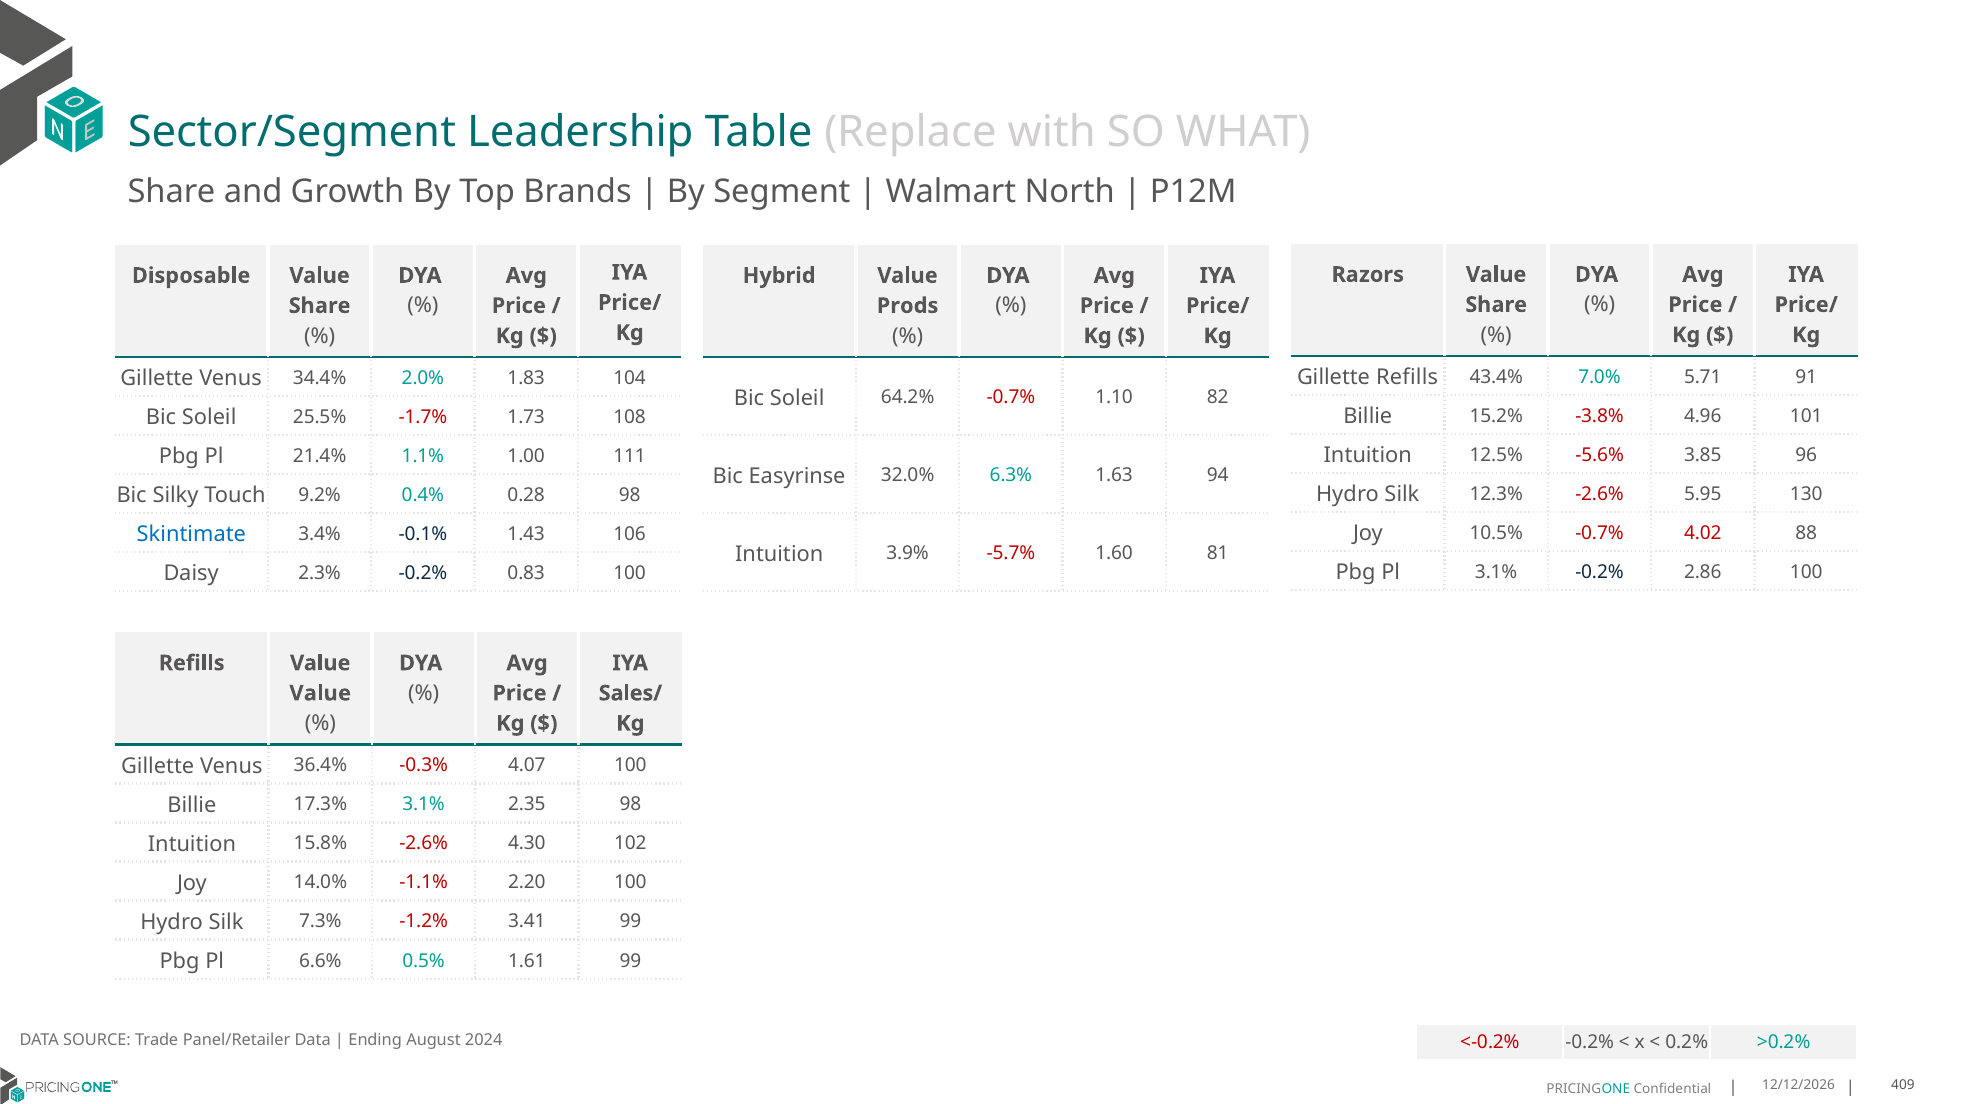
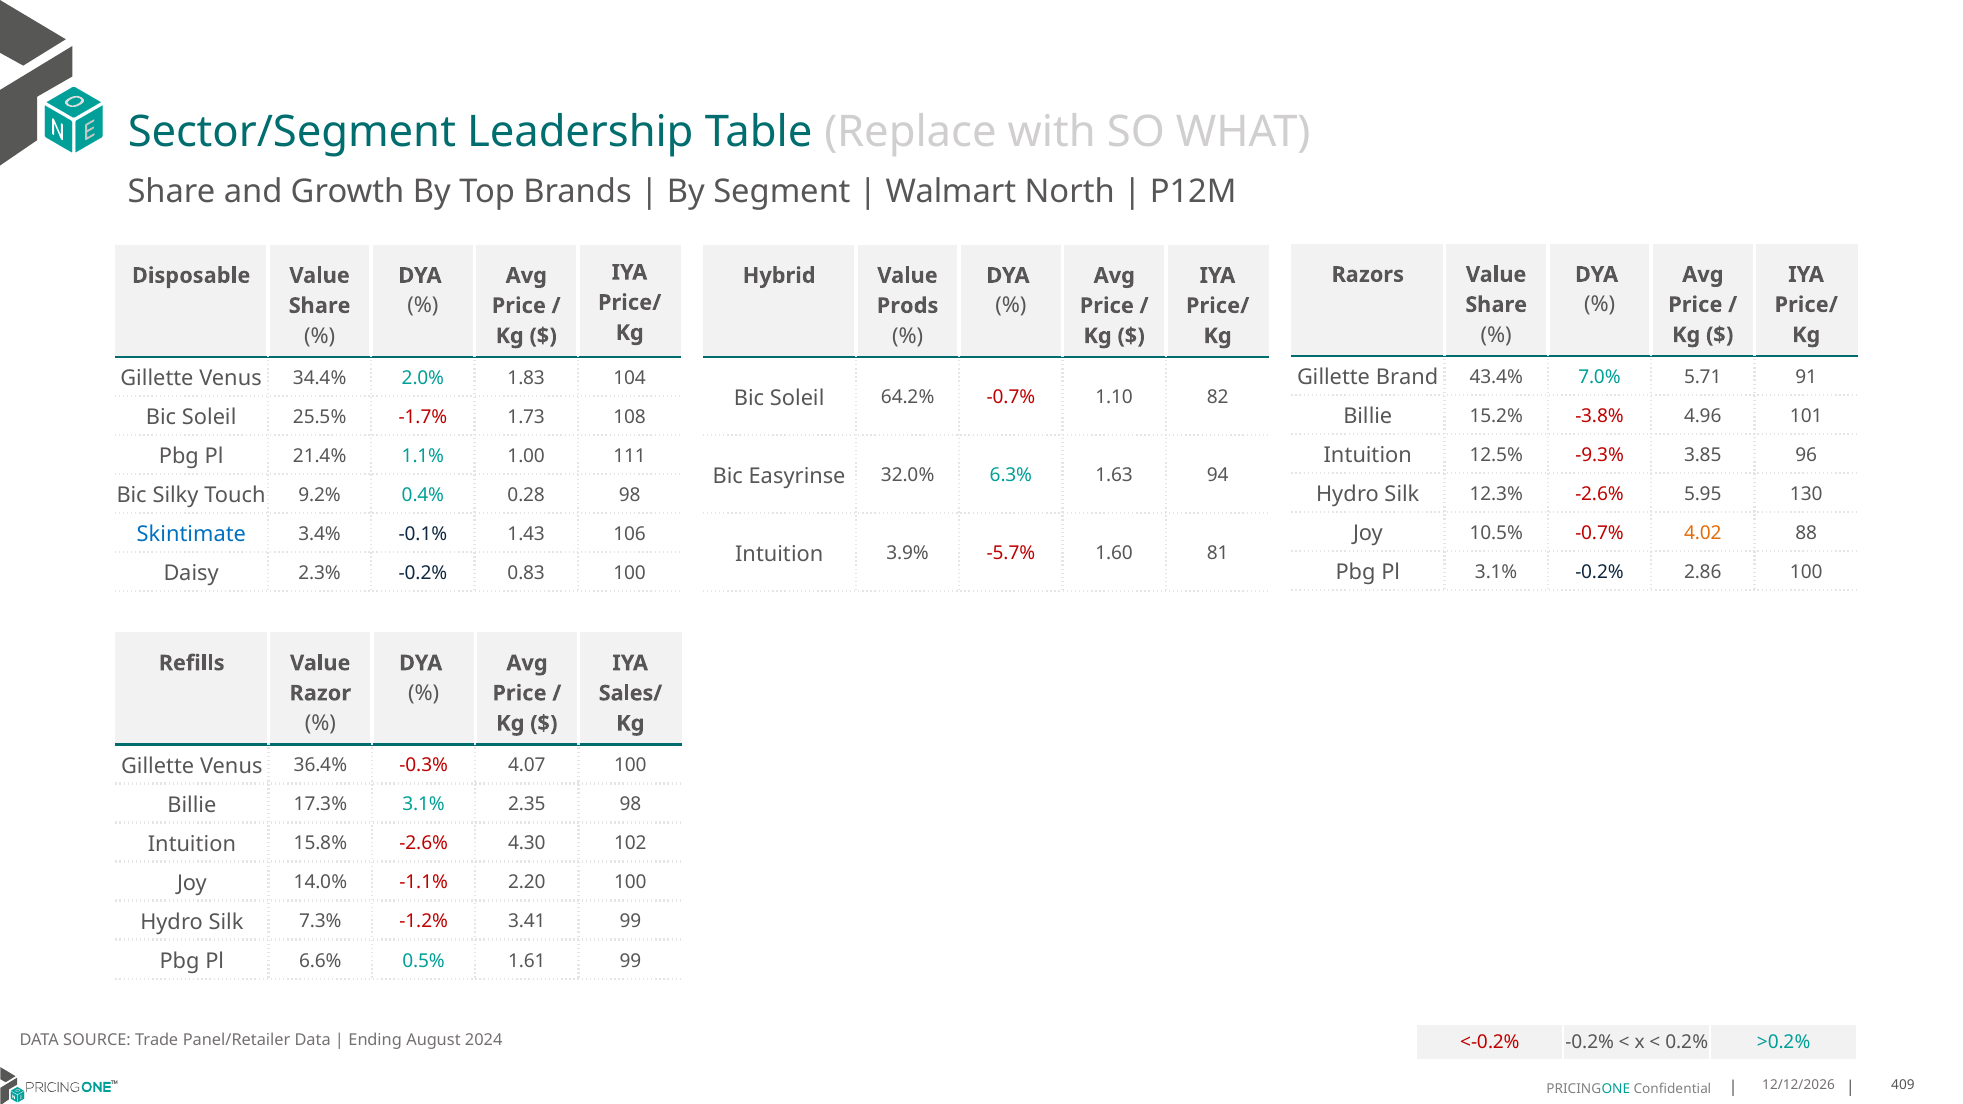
Gillette Refills: Refills -> Brand
-5.6%: -5.6% -> -9.3%
4.02 colour: red -> orange
Value at (320, 693): Value -> Razor
